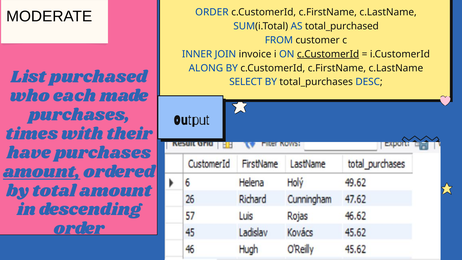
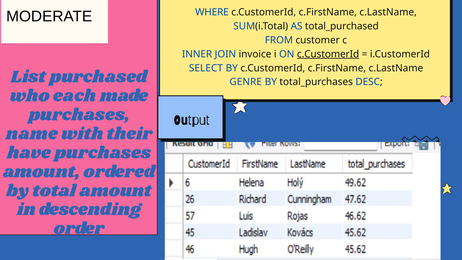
ORDER at (212, 12): ORDER -> WHERE
ALONG: ALONG -> SELECT
SELECT: SELECT -> GENRE
times: times -> name
amount at (42, 172) underline: present -> none
